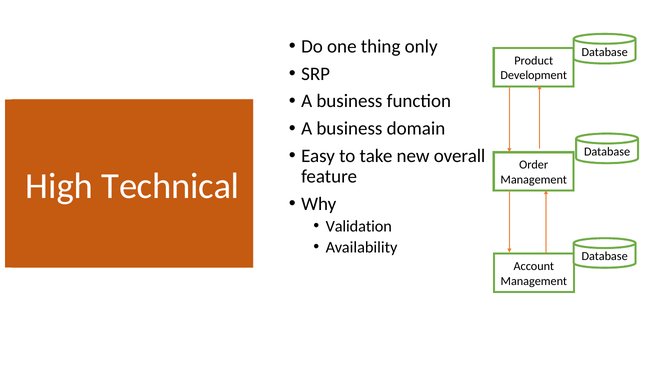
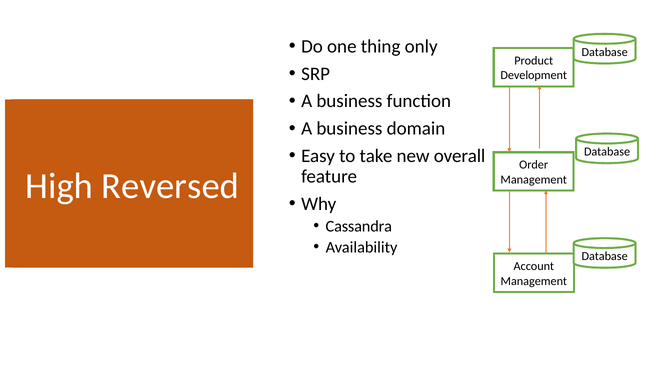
Technical: Technical -> Reversed
Validation: Validation -> Cassandra
